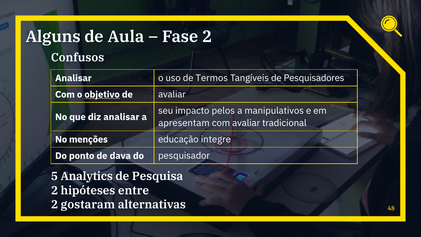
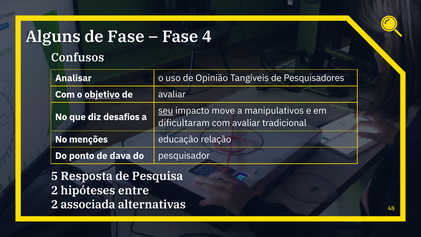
de Aula: Aula -> Fase
Fase 2: 2 -> 4
Termos: Termos -> Opinião
seu underline: none -> present
pelos: pelos -> move
diz analisar: analisar -> desafios
apresentam: apresentam -> dificultaram
integre: integre -> relação
Analytics: Analytics -> Resposta
gostaram: gostaram -> associada
